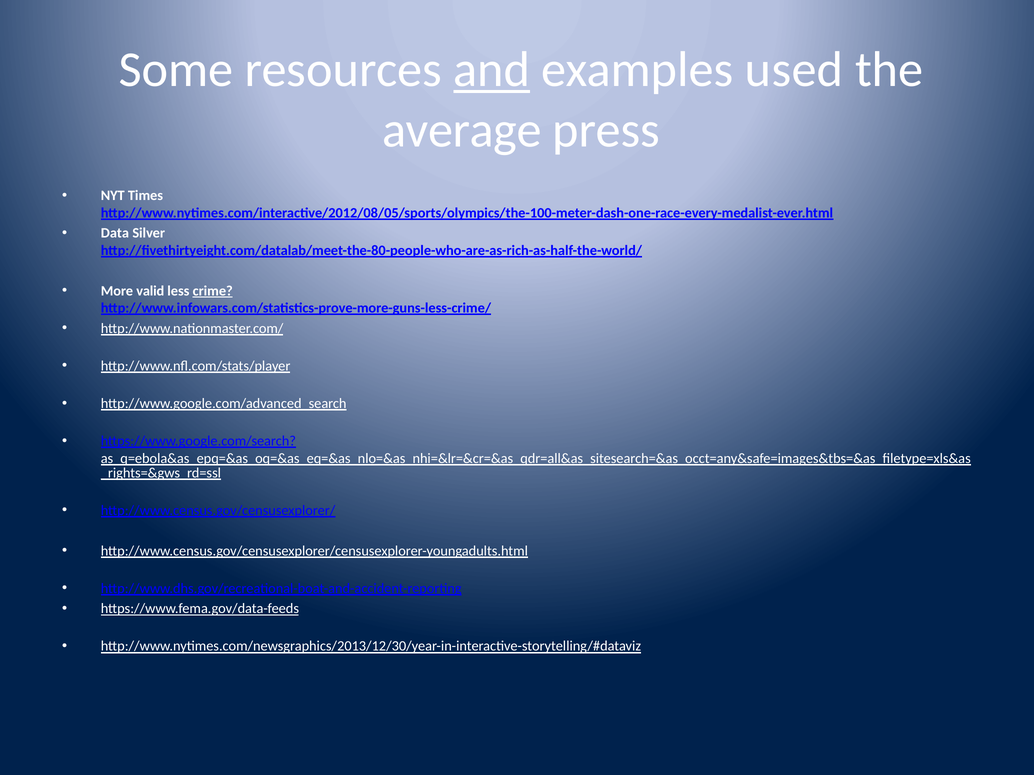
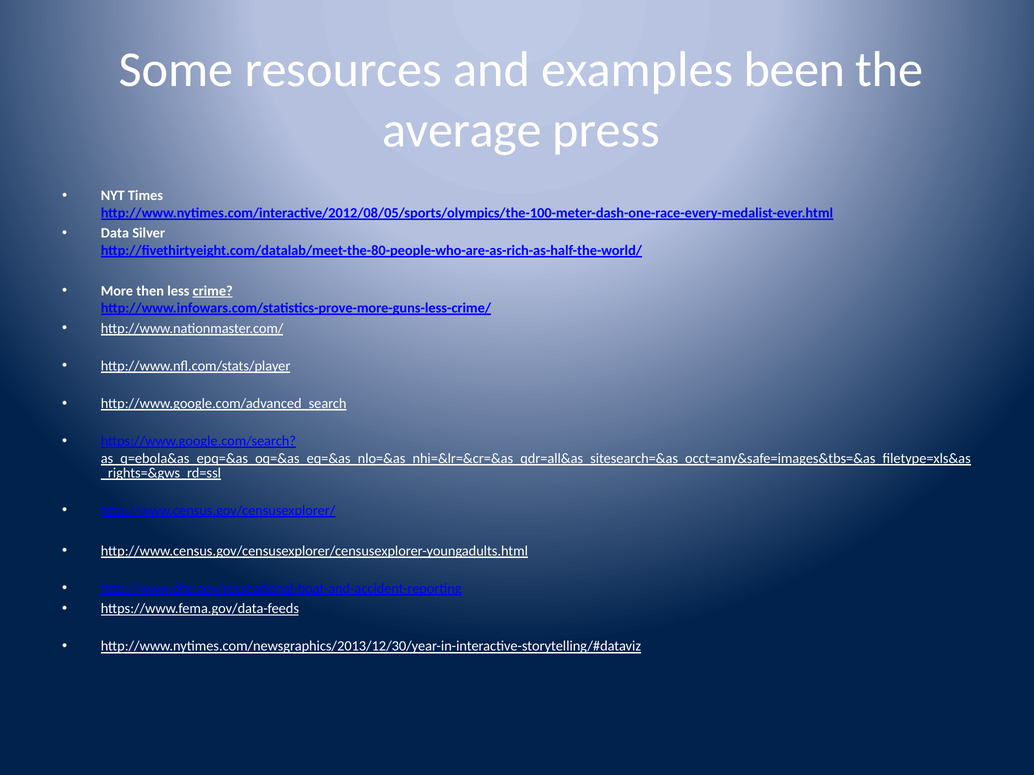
and underline: present -> none
used: used -> been
valid: valid -> then
